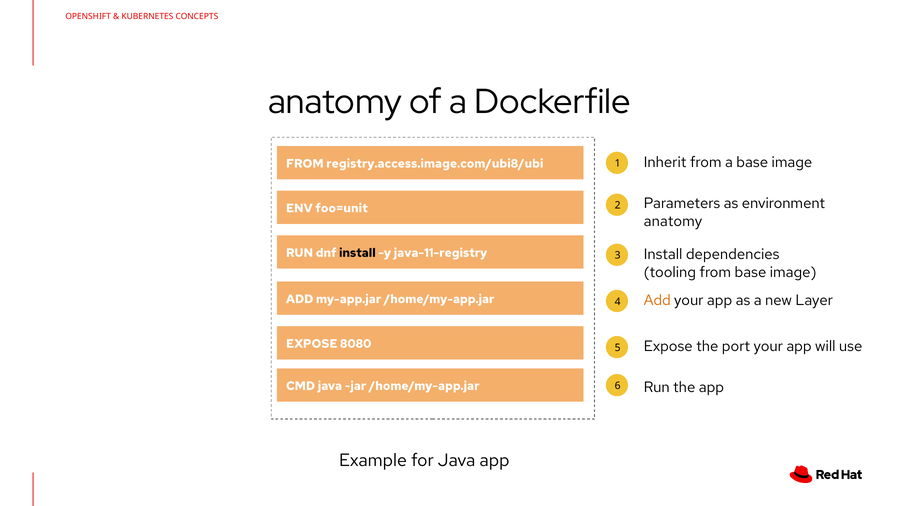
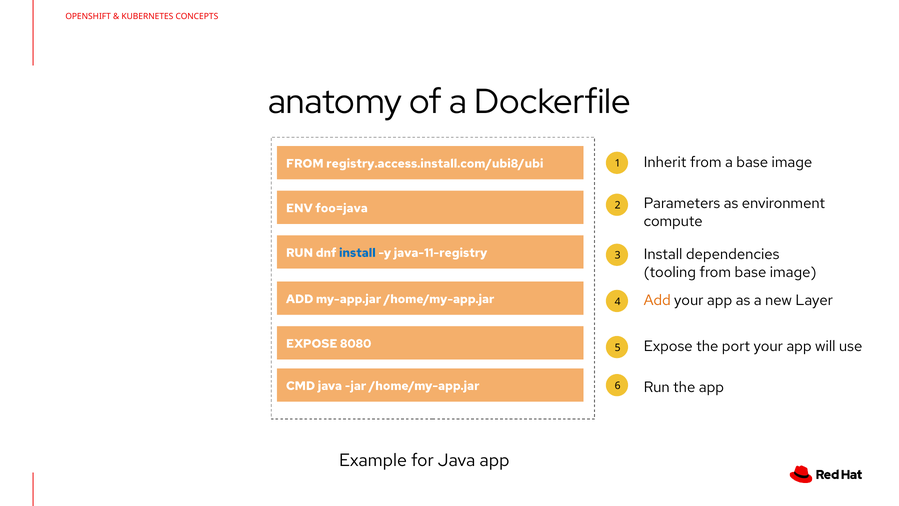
registry.access.image.com/ubi8/ubi: registry.access.image.com/ubi8/ubi -> registry.access.install.com/ubi8/ubi
foo=unit: foo=unit -> foo=java
anatomy at (673, 221): anatomy -> compute
install at (357, 253) colour: black -> blue
